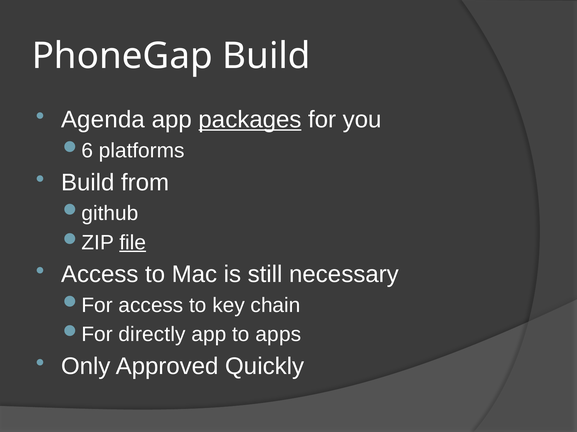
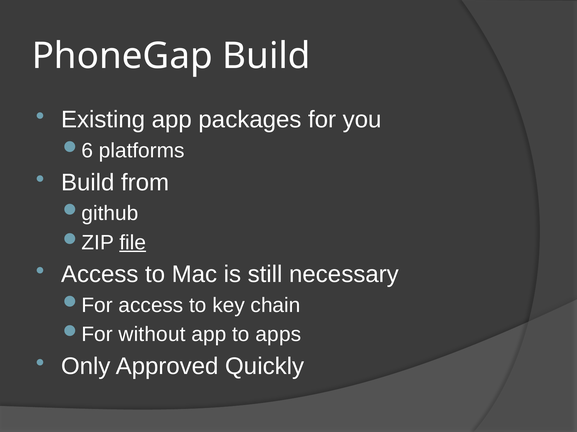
Agenda: Agenda -> Existing
packages underline: present -> none
directly: directly -> without
